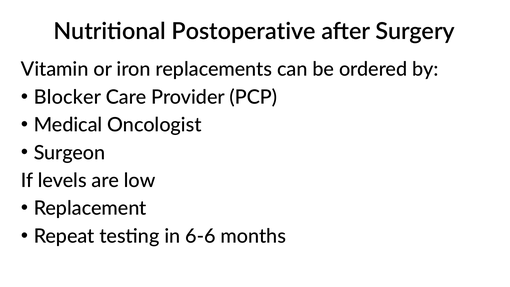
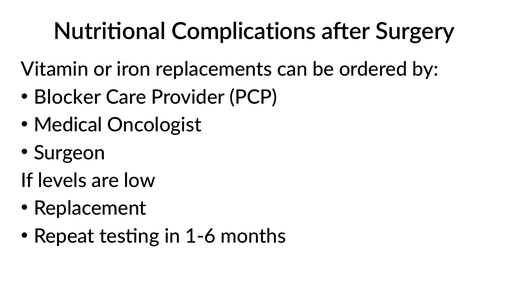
Postoperative: Postoperative -> Complications
6-6: 6-6 -> 1-6
